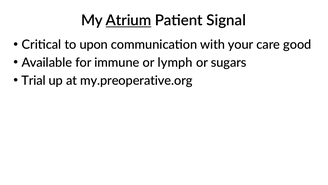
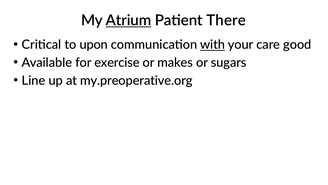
Signal: Signal -> There
with underline: none -> present
immune: immune -> exercise
lymph: lymph -> makes
Trial: Trial -> Line
